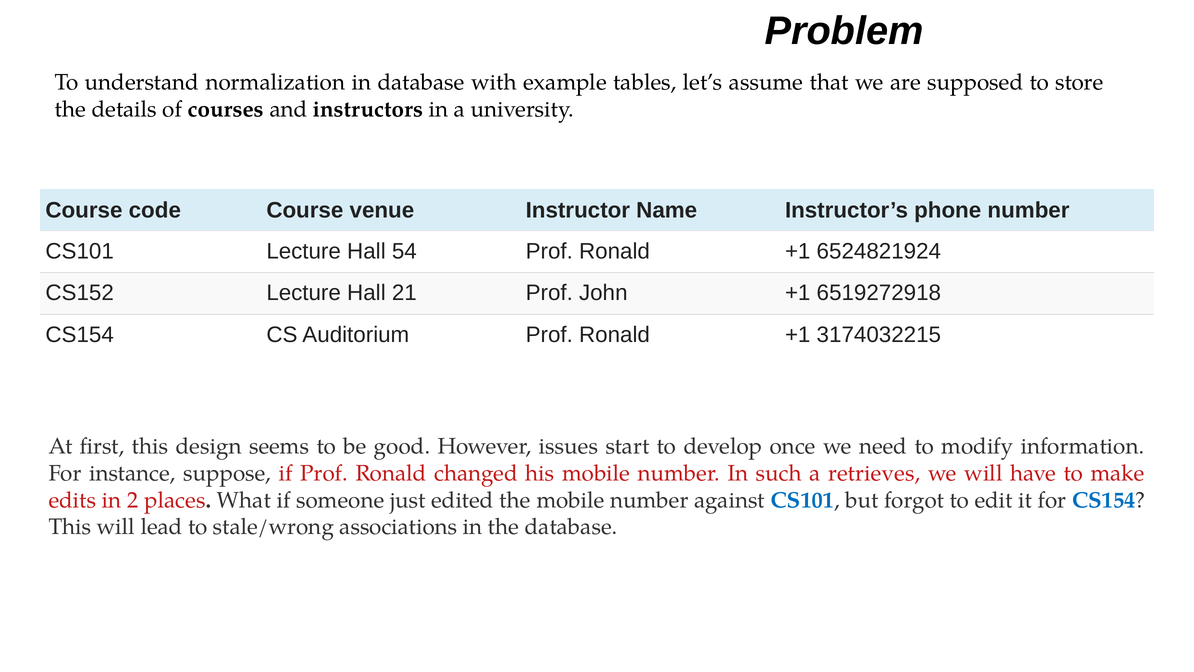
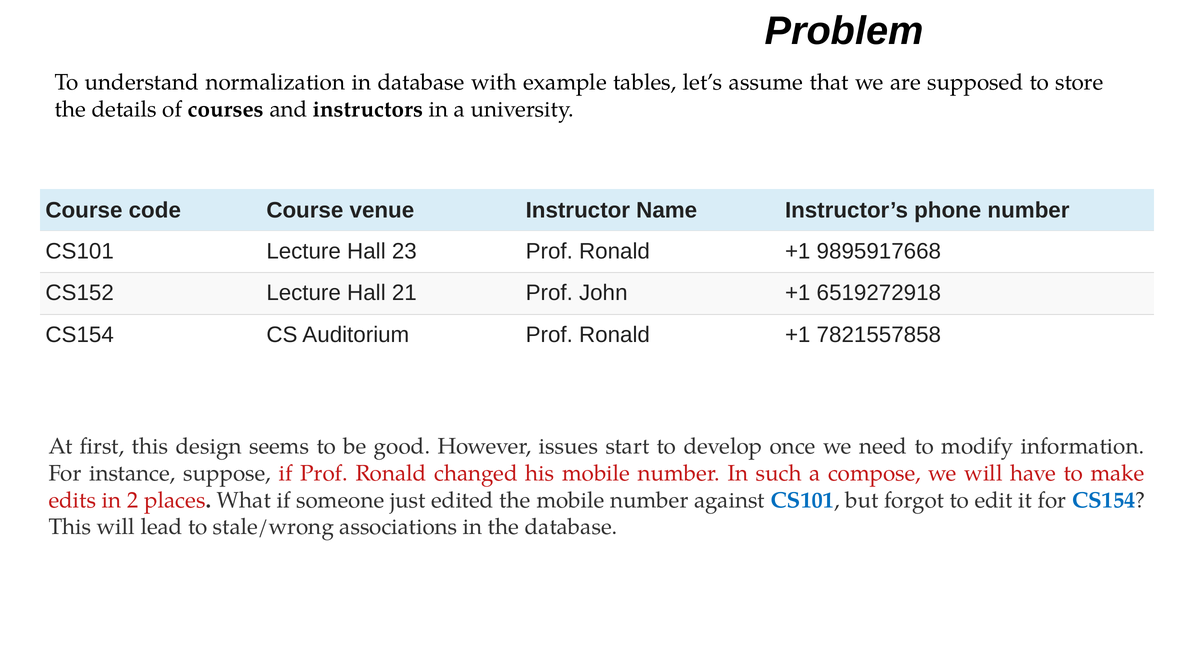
54: 54 -> 23
6524821924: 6524821924 -> 9895917668
3174032215: 3174032215 -> 7821557858
retrieves: retrieves -> compose
